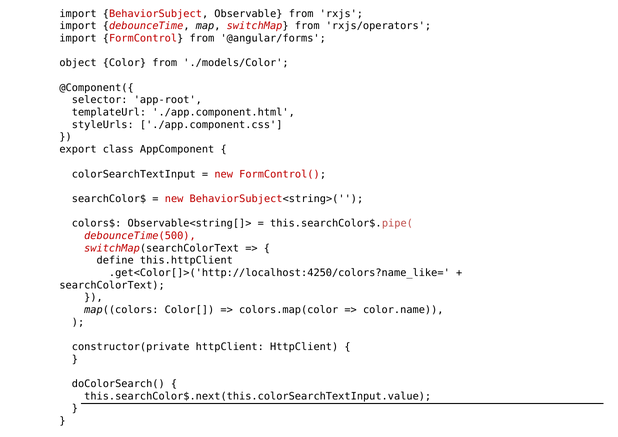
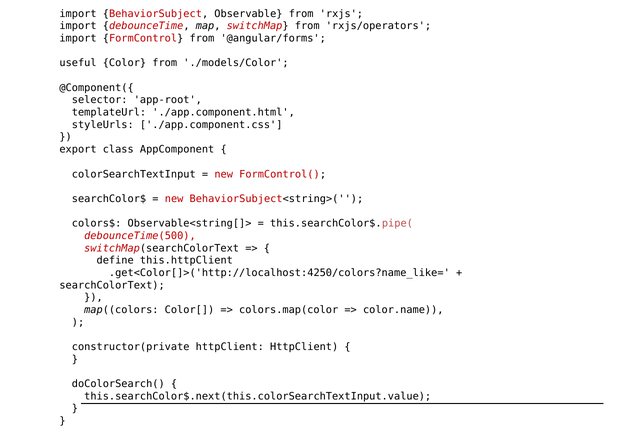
object: object -> useful
